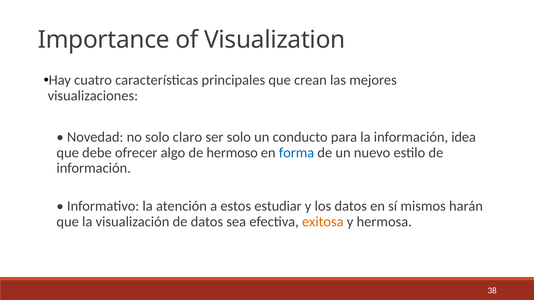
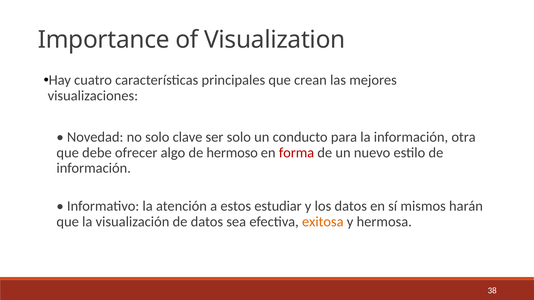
claro: claro -> clave
idea: idea -> otra
forma colour: blue -> red
